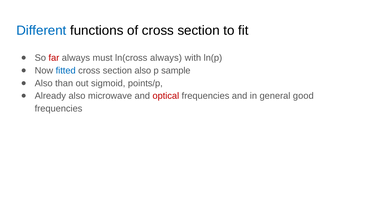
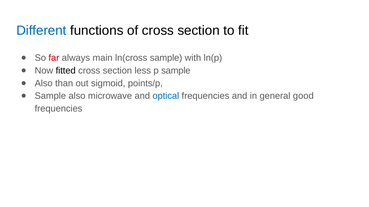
must: must -> main
ln(cross always: always -> sample
fitted colour: blue -> black
section also: also -> less
Already at (50, 96): Already -> Sample
optical colour: red -> blue
